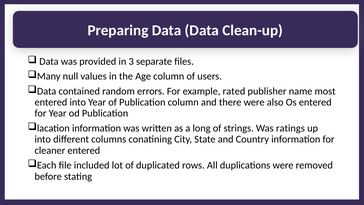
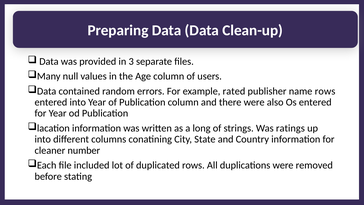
name most: most -> rows
cleaner entered: entered -> number
